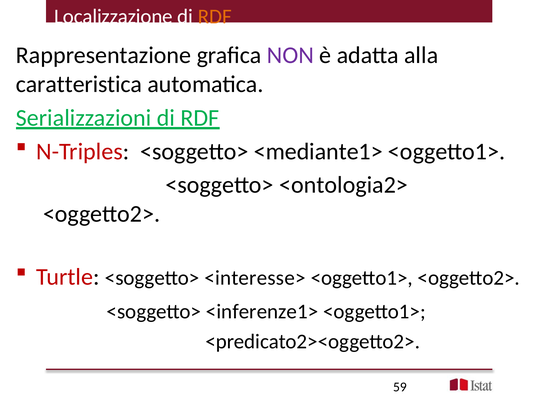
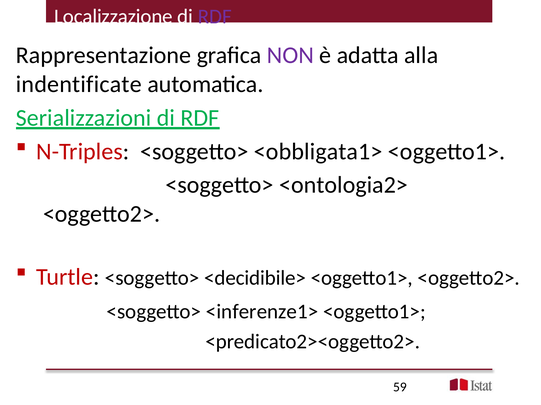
RDF at (215, 17) colour: orange -> purple
caratteristica: caratteristica -> indentificate
<mediante1>: <mediante1> -> <obbligata1>
<interesse>: <interesse> -> <decidibile>
